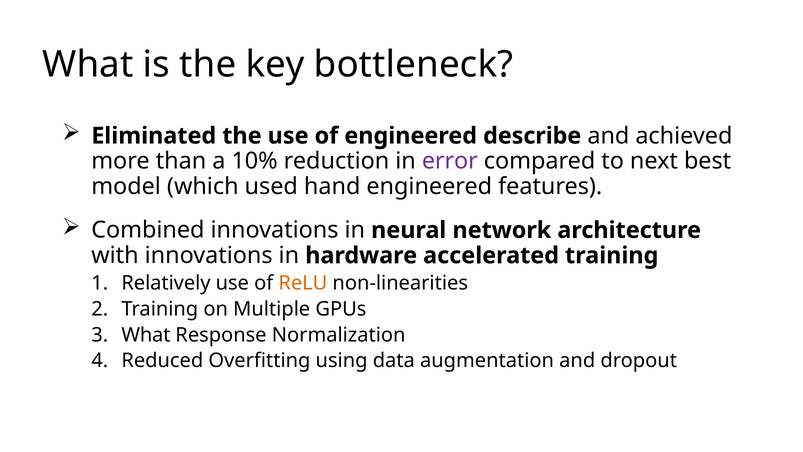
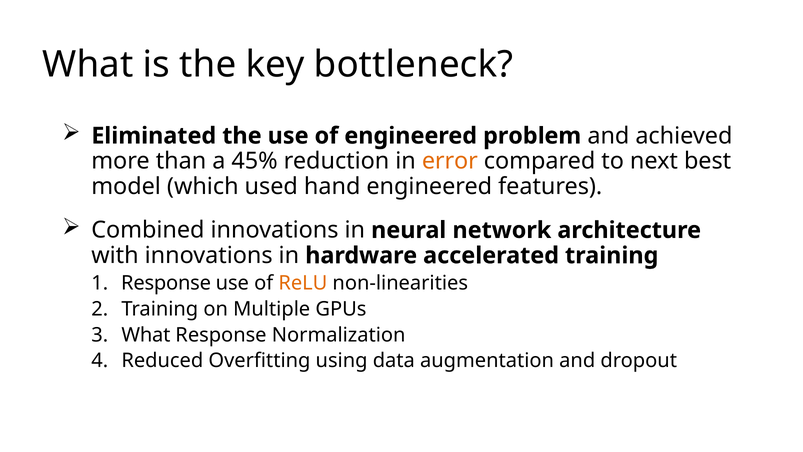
describe: describe -> problem
10%: 10% -> 45%
error colour: purple -> orange
Relatively at (166, 283): Relatively -> Response
